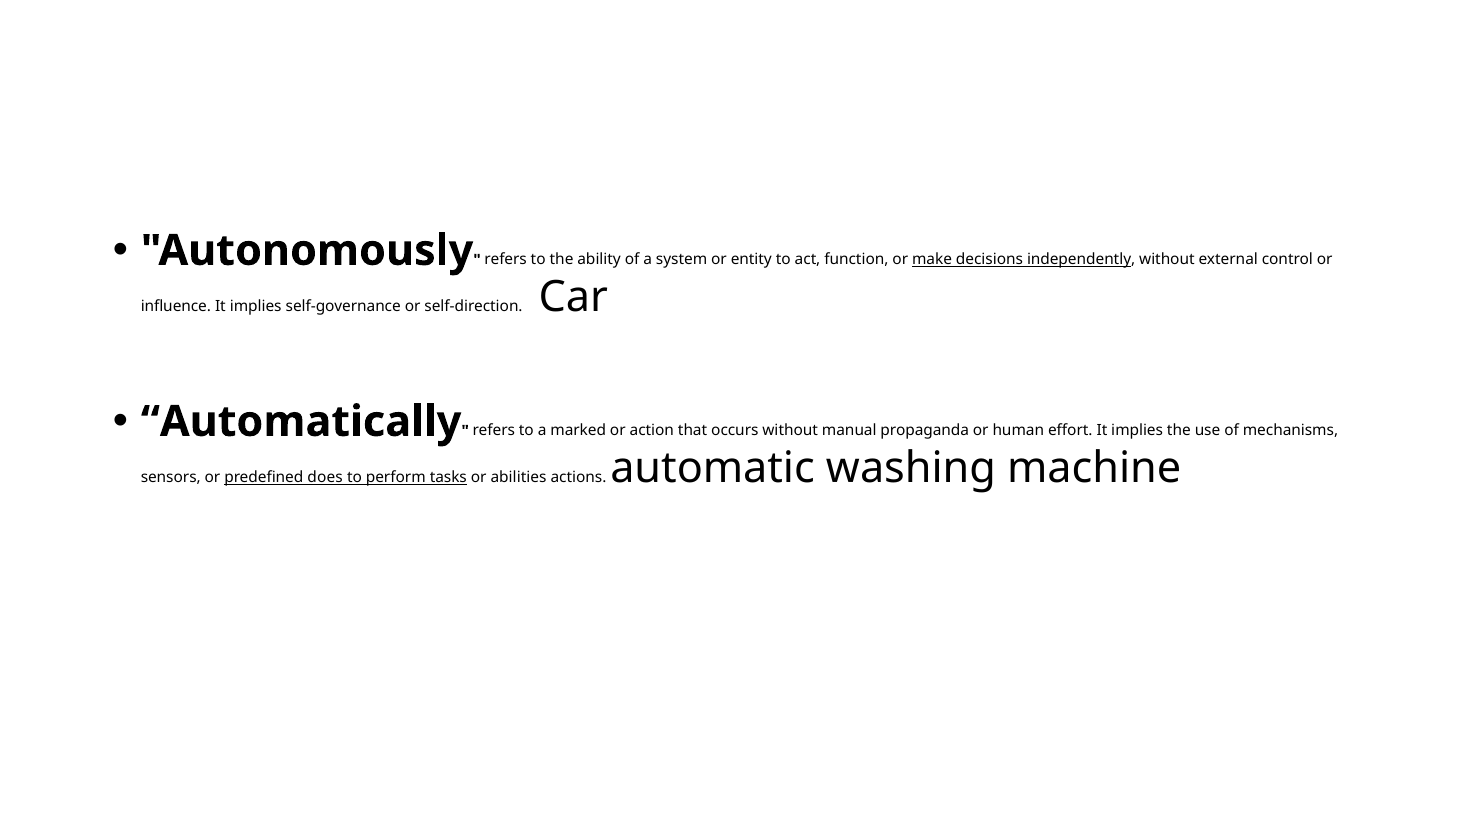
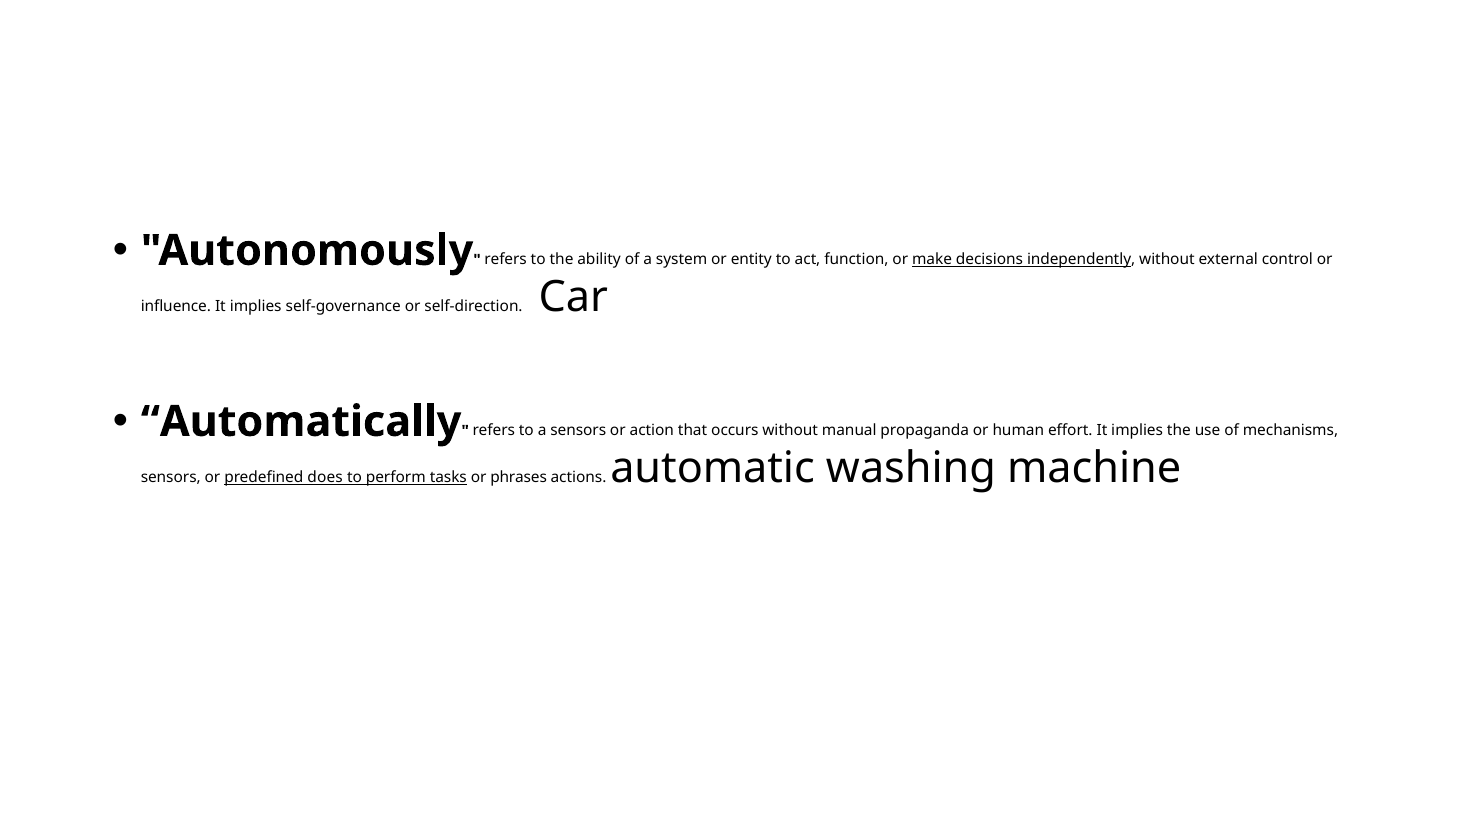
a marked: marked -> sensors
abilities: abilities -> phrases
